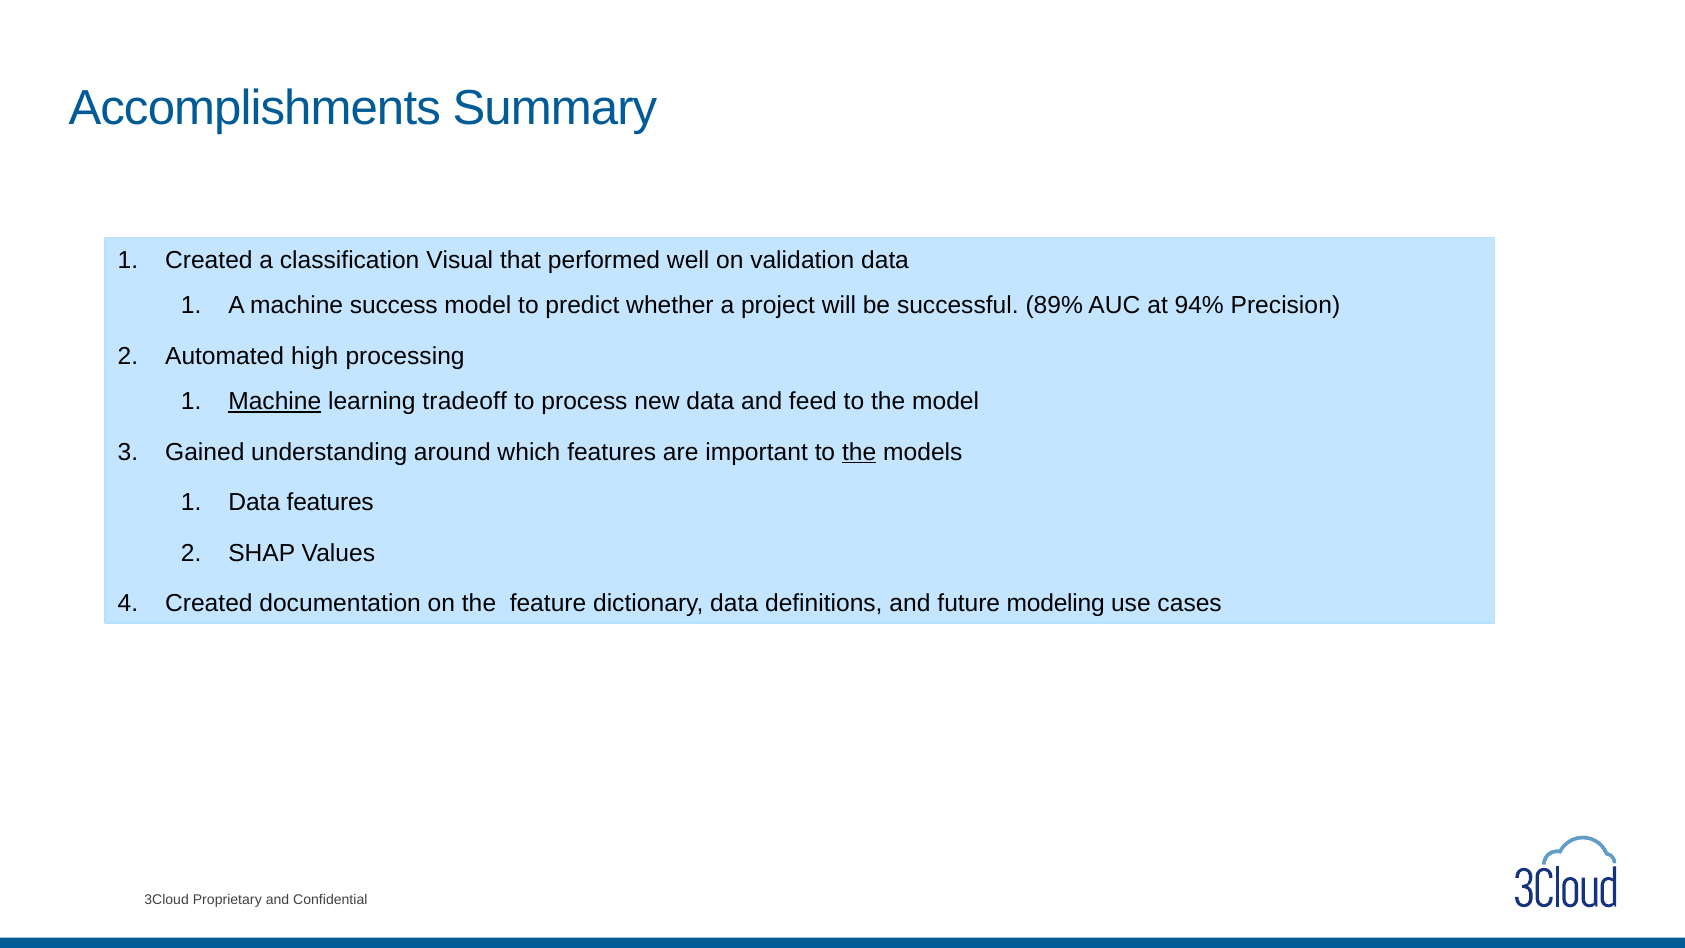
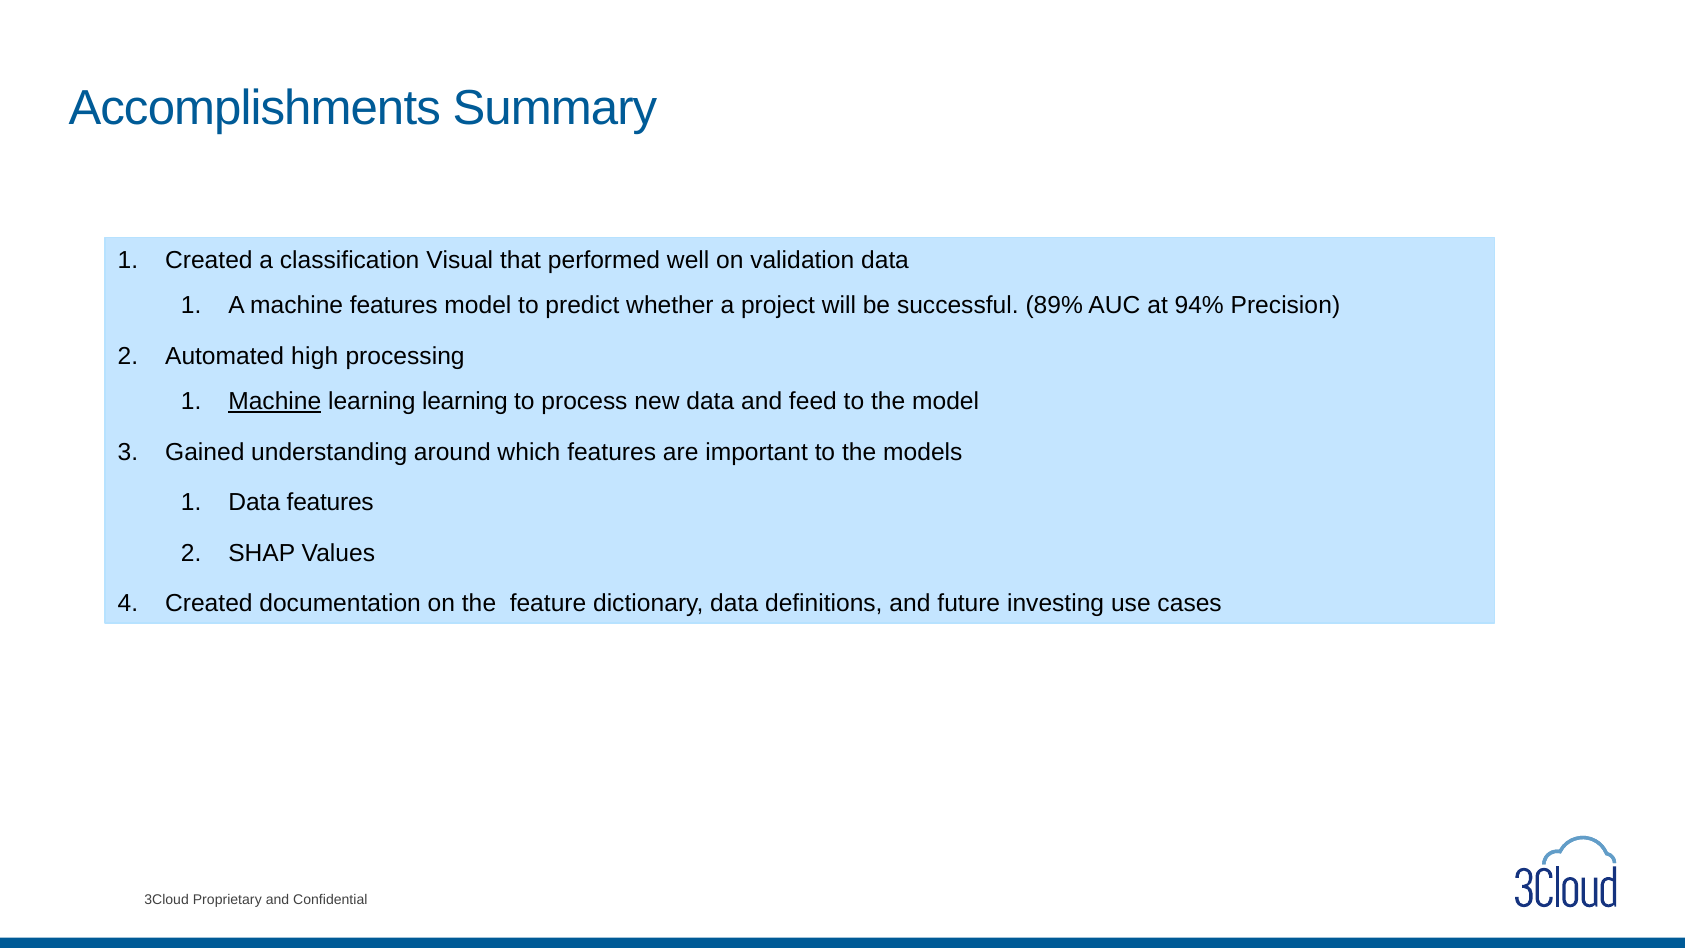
machine success: success -> features
learning tradeoff: tradeoff -> learning
the at (859, 452) underline: present -> none
modeling: modeling -> investing
